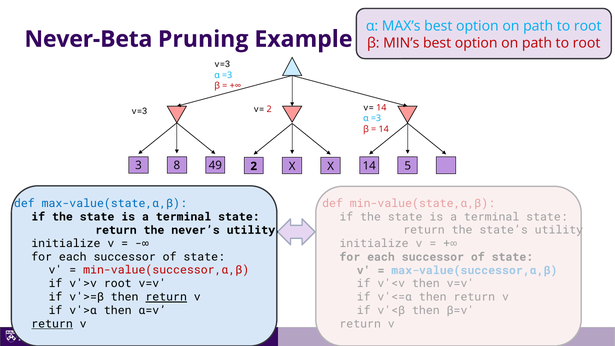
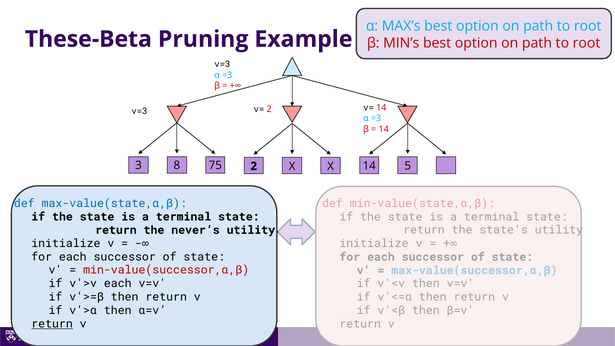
Never-Beta: Never-Beta -> These-Beta
49: 49 -> 75
v'>v root: root -> each
return at (166, 297) underline: present -> none
